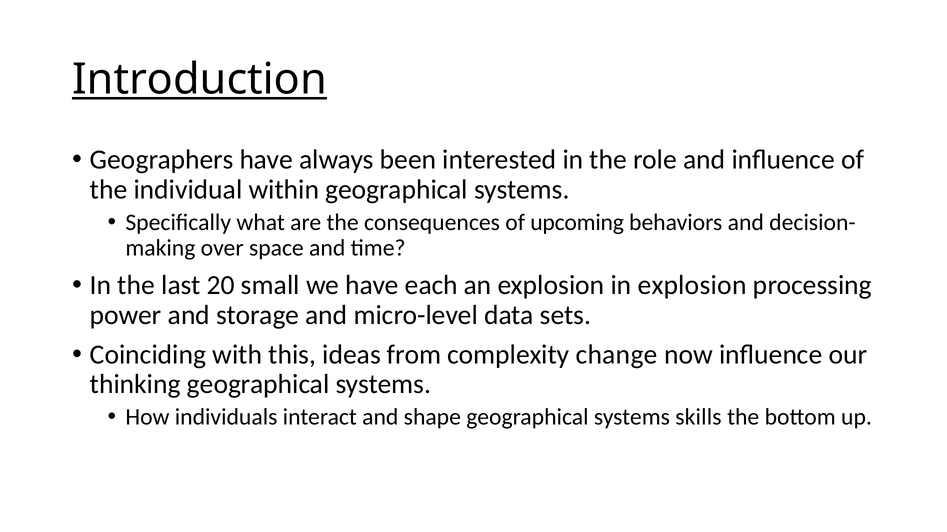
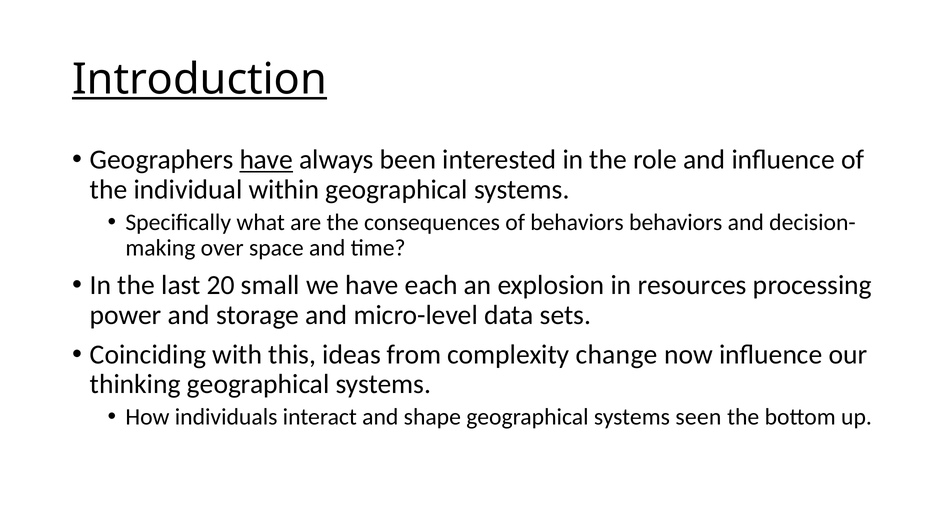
have at (266, 160) underline: none -> present
of upcoming: upcoming -> behaviors
in explosion: explosion -> resources
skills: skills -> seen
